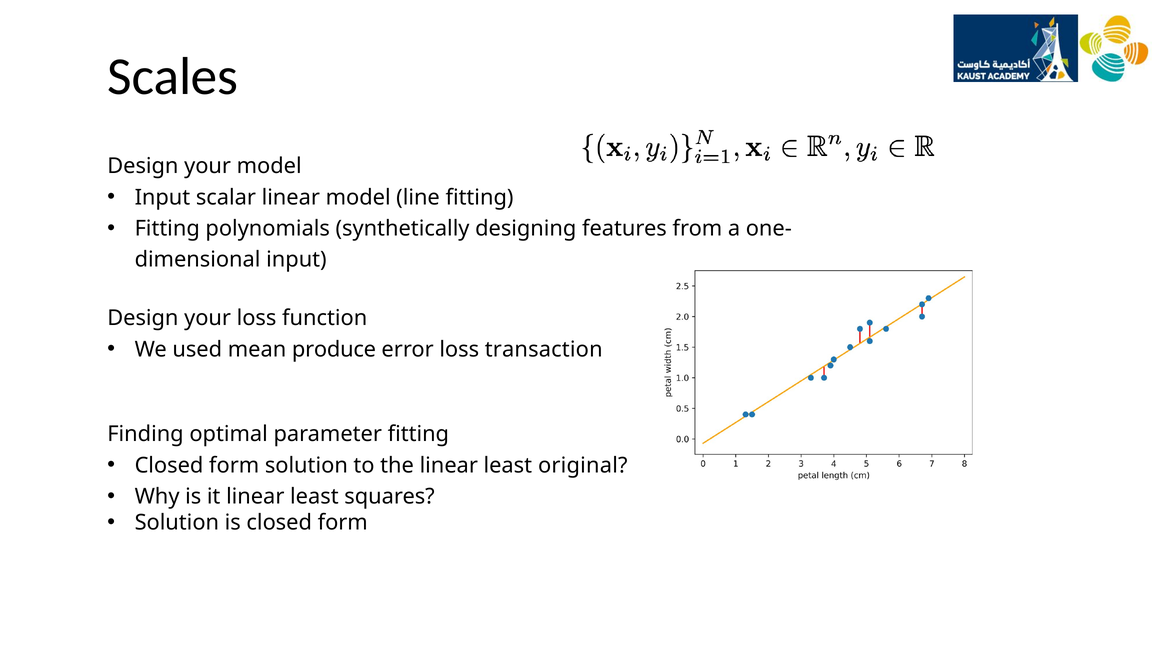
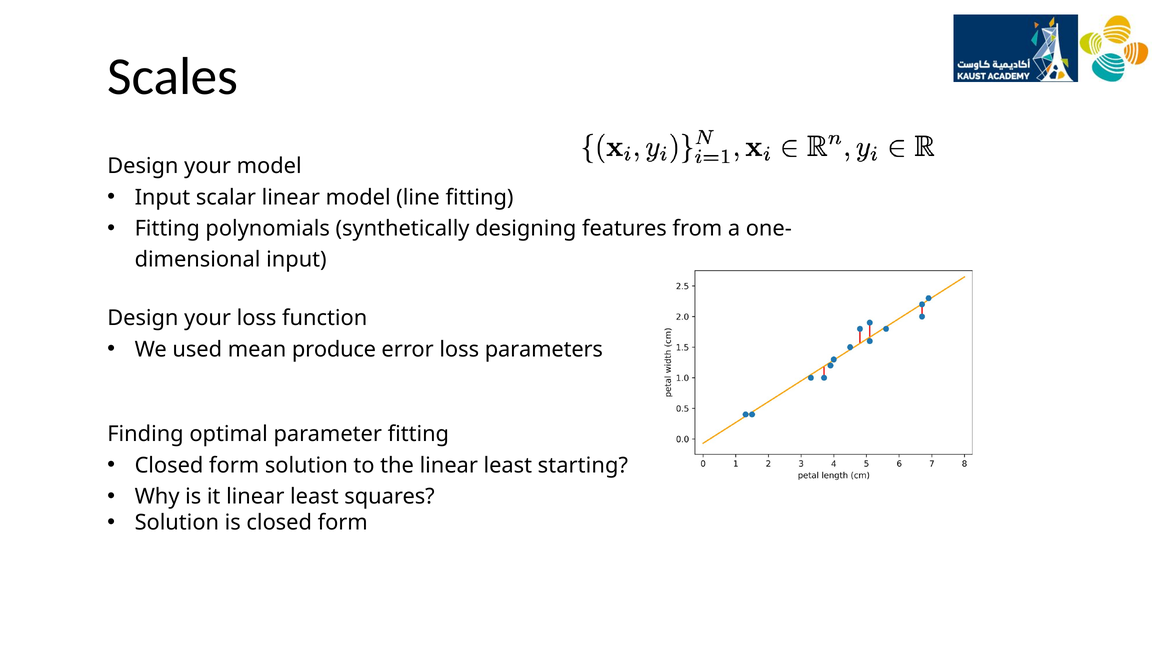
transaction: transaction -> parameters
original: original -> starting
